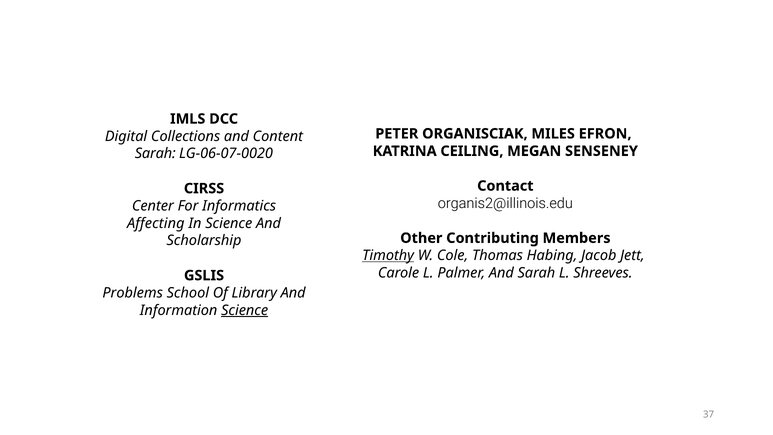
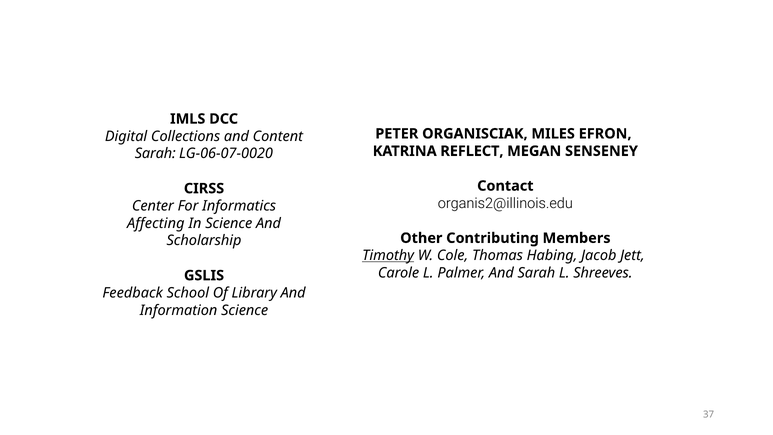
CEILING: CEILING -> REFLECT
Problems: Problems -> Feedback
Science at (245, 310) underline: present -> none
